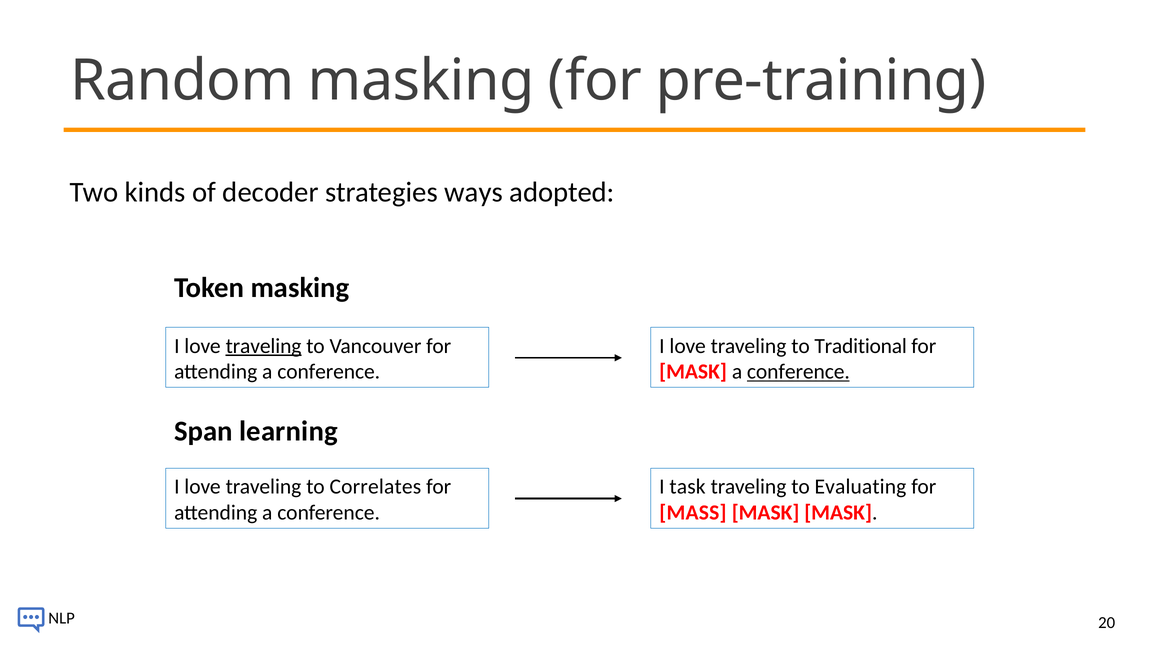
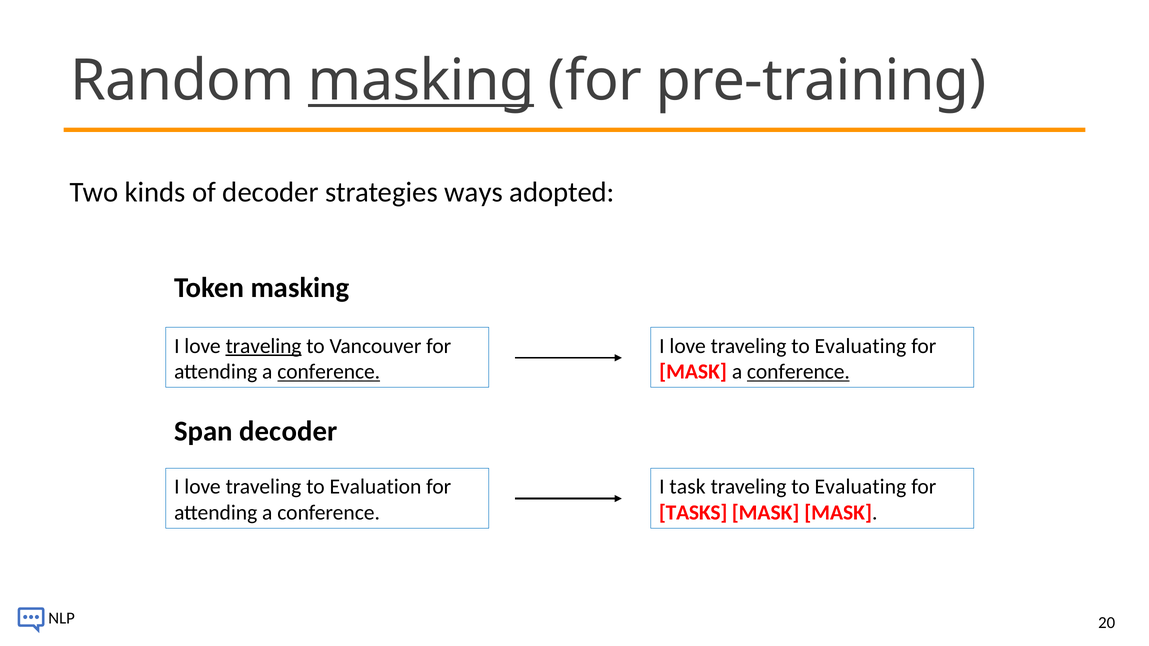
masking at (421, 81) underline: none -> present
love traveling to Traditional: Traditional -> Evaluating
conference at (329, 372) underline: none -> present
Span learning: learning -> decoder
Correlates: Correlates -> Evaluation
MASS: MASS -> TASKS
